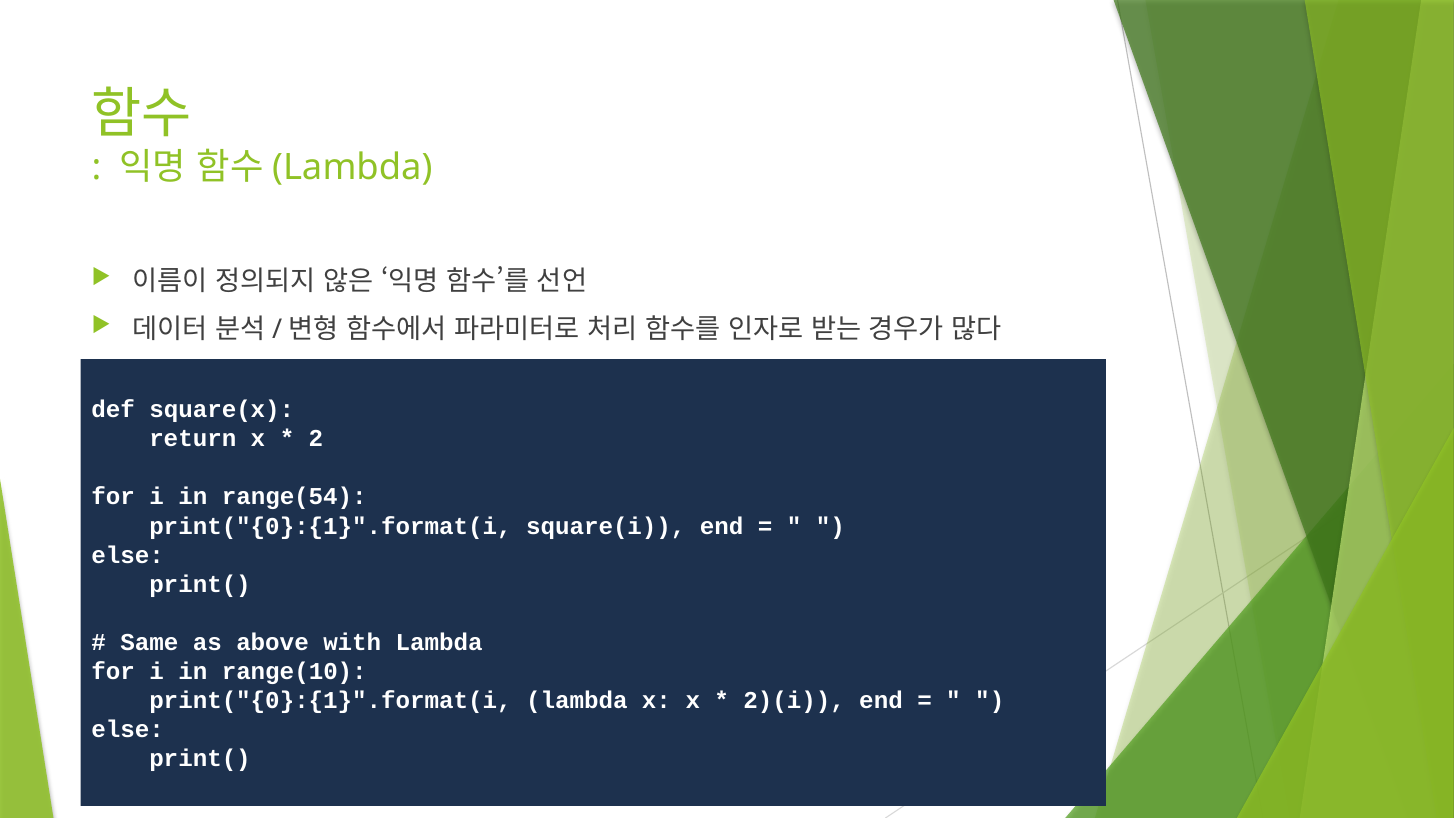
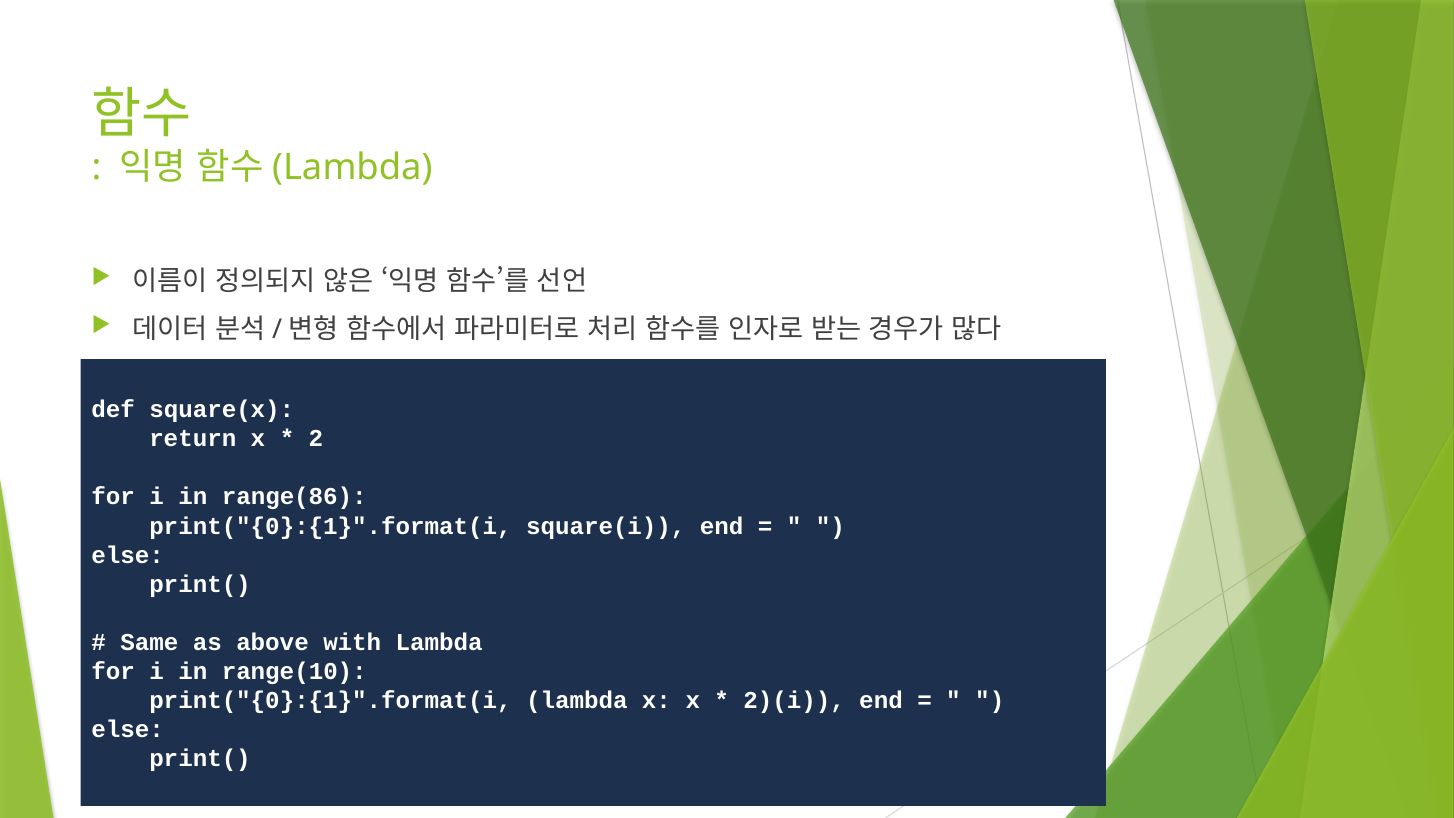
range(54: range(54 -> range(86
